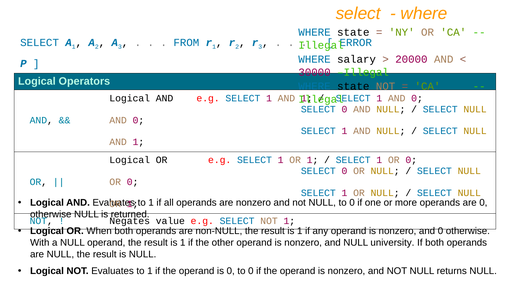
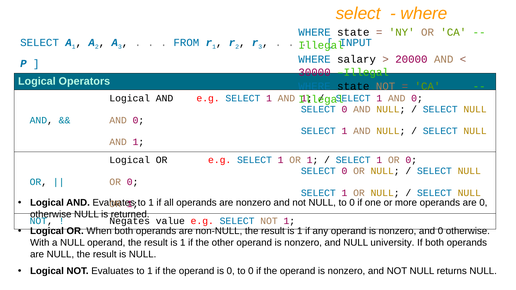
ERROR: ERROR -> INPUT
